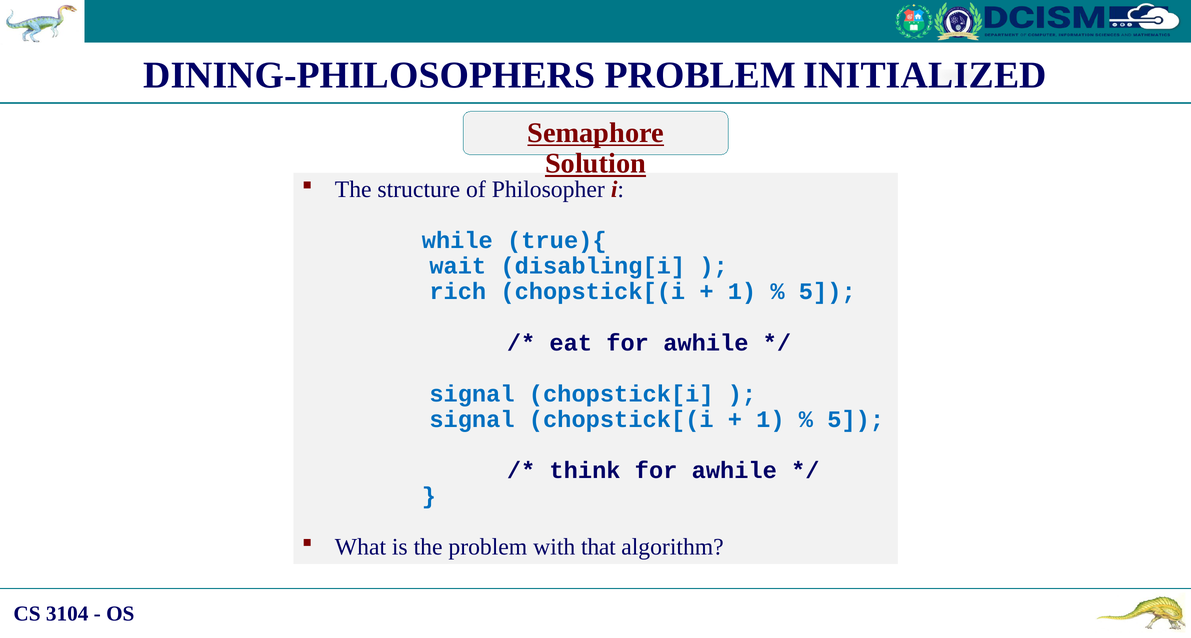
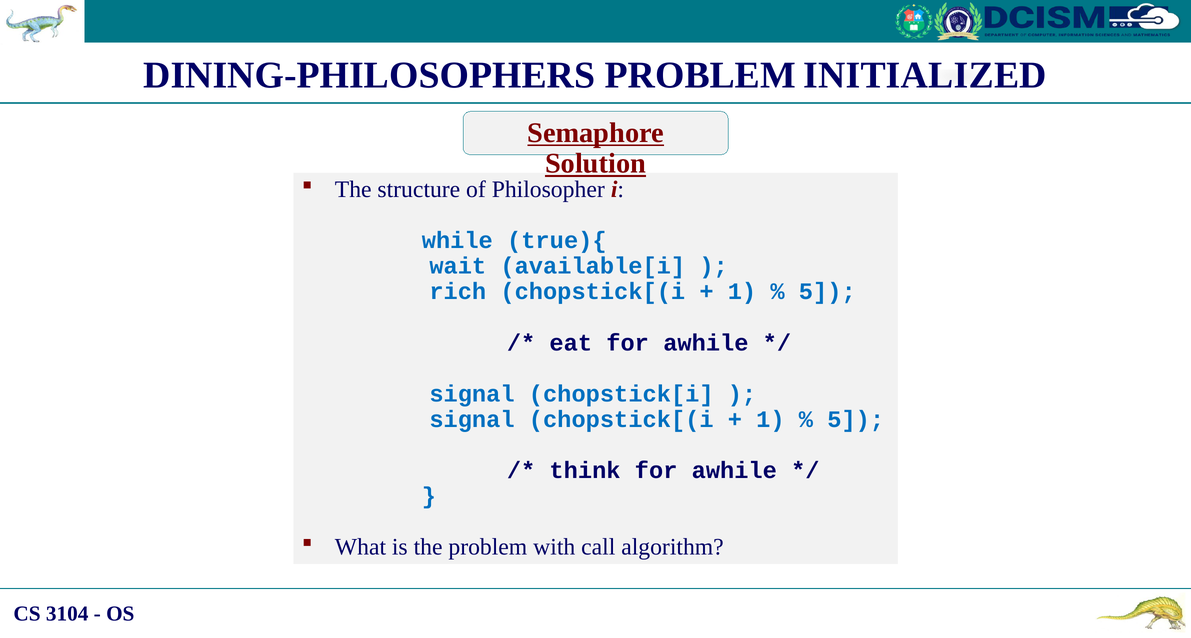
disabling[i: disabling[i -> available[i
that: that -> call
